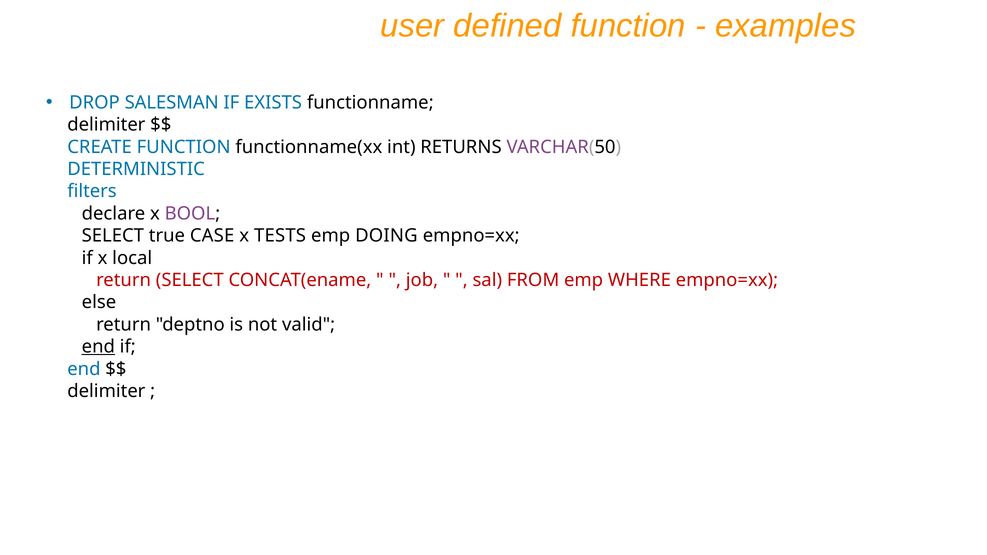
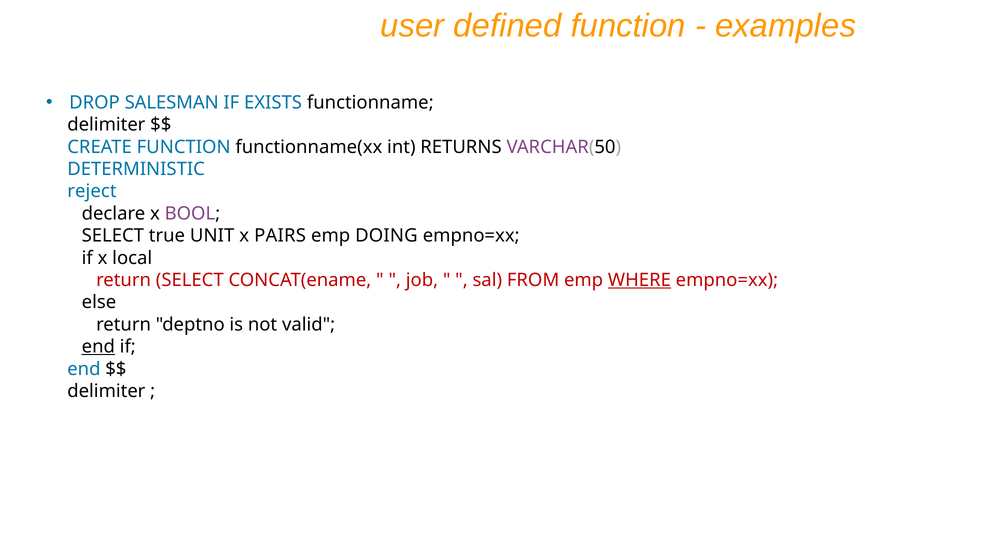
filters: filters -> reject
CASE: CASE -> UNIT
TESTS: TESTS -> PAIRS
WHERE underline: none -> present
